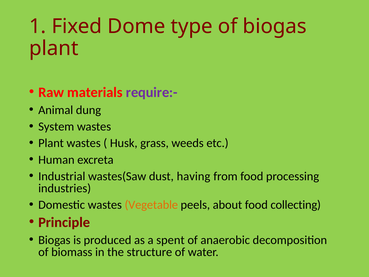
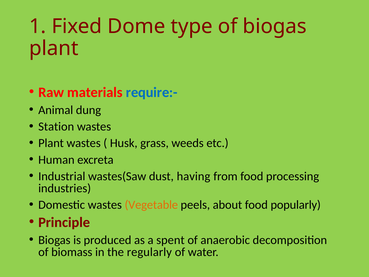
require:- colour: purple -> blue
System: System -> Station
collecting: collecting -> popularly
structure: structure -> regularly
